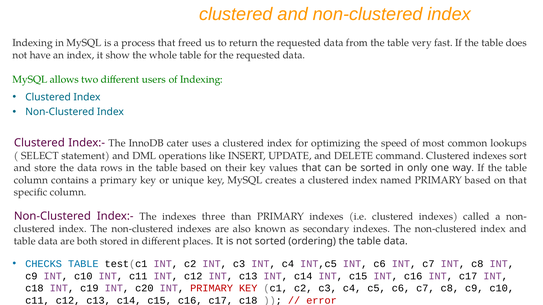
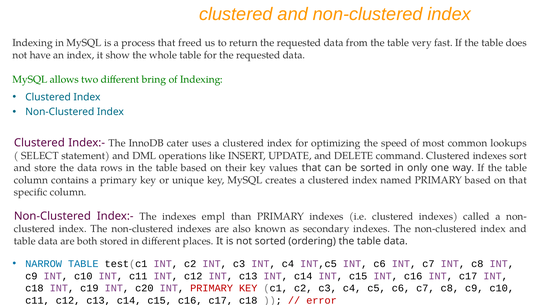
users: users -> bring
three: three -> empl
CHECKS: CHECKS -> NARROW
